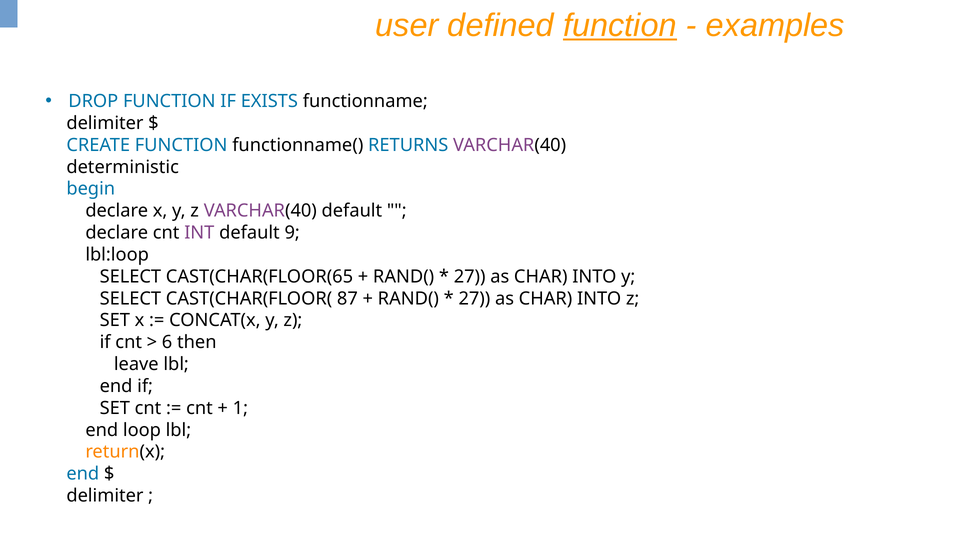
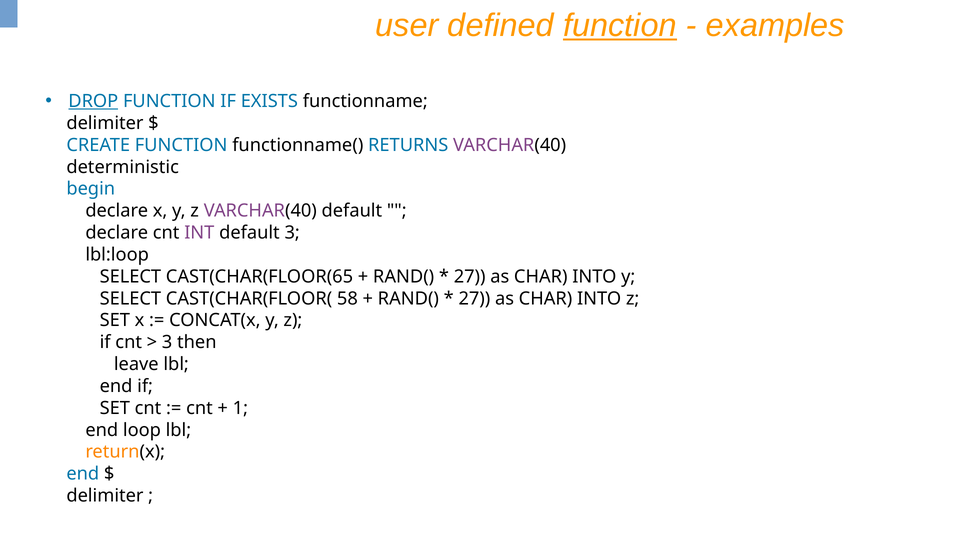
DROP underline: none -> present
default 9: 9 -> 3
87: 87 -> 58
6 at (167, 342): 6 -> 3
